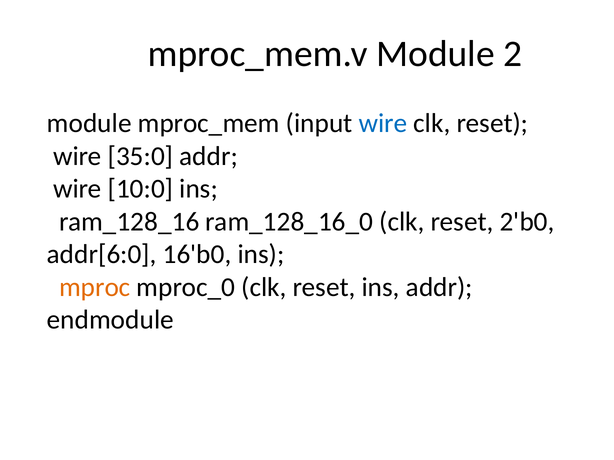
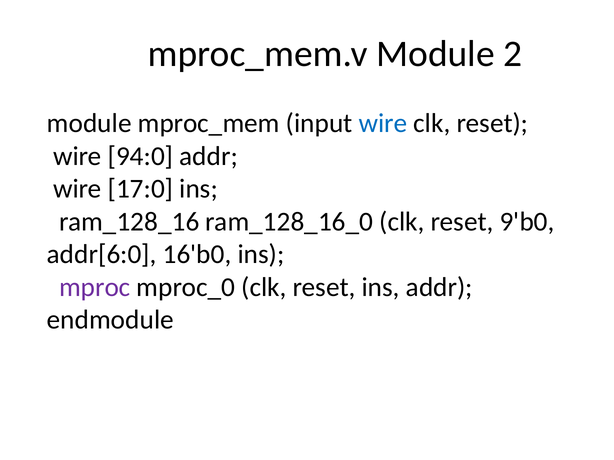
35:0: 35:0 -> 94:0
10:0: 10:0 -> 17:0
2'b0: 2'b0 -> 9'b0
mproc colour: orange -> purple
